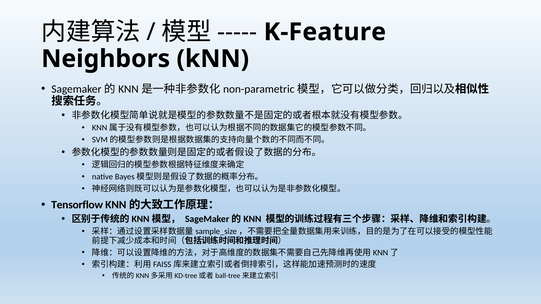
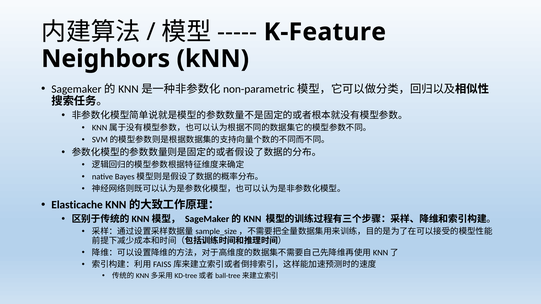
Tensorflow: Tensorflow -> Elasticache
